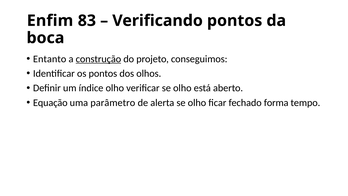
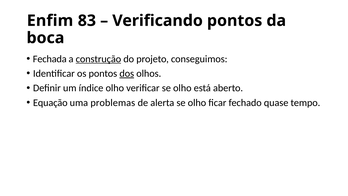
Entanto: Entanto -> Fechada
dos underline: none -> present
parâmetro: parâmetro -> problemas
forma: forma -> quase
